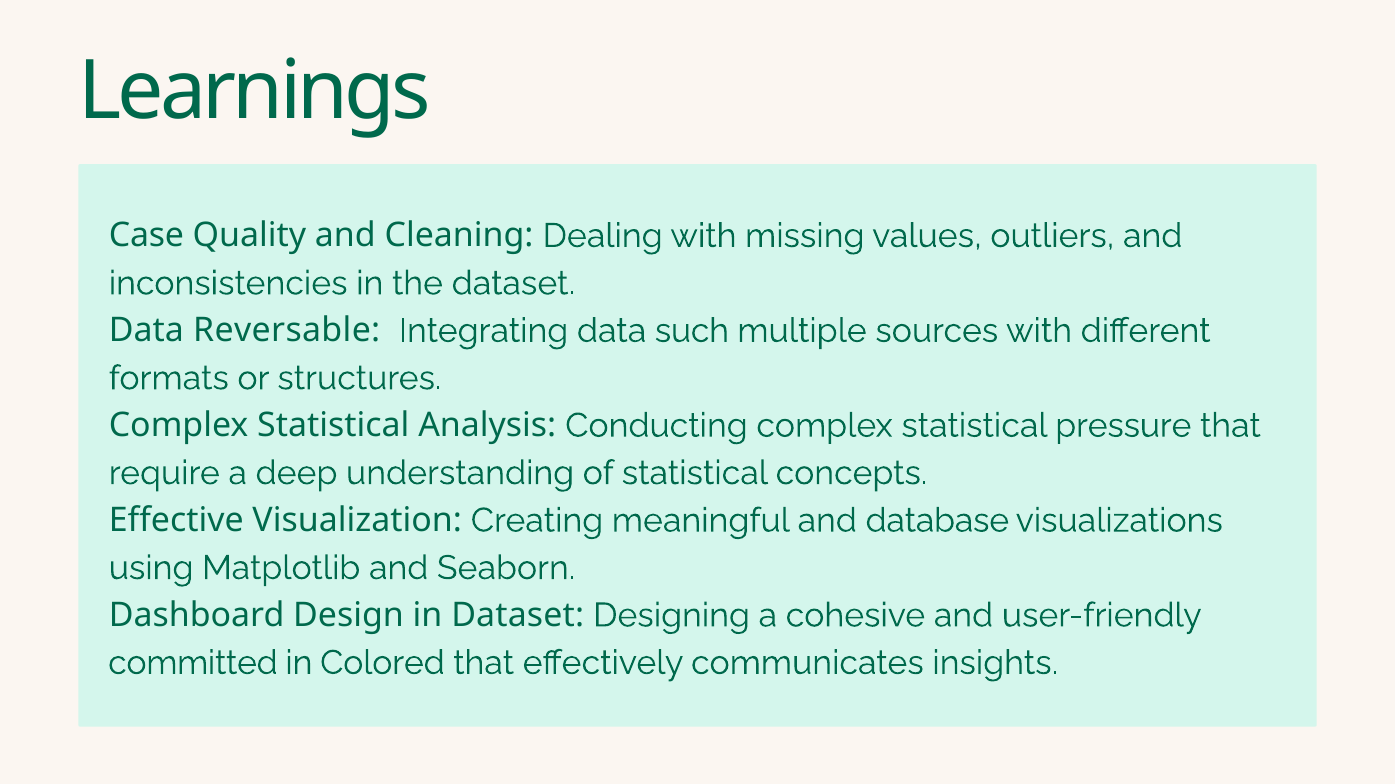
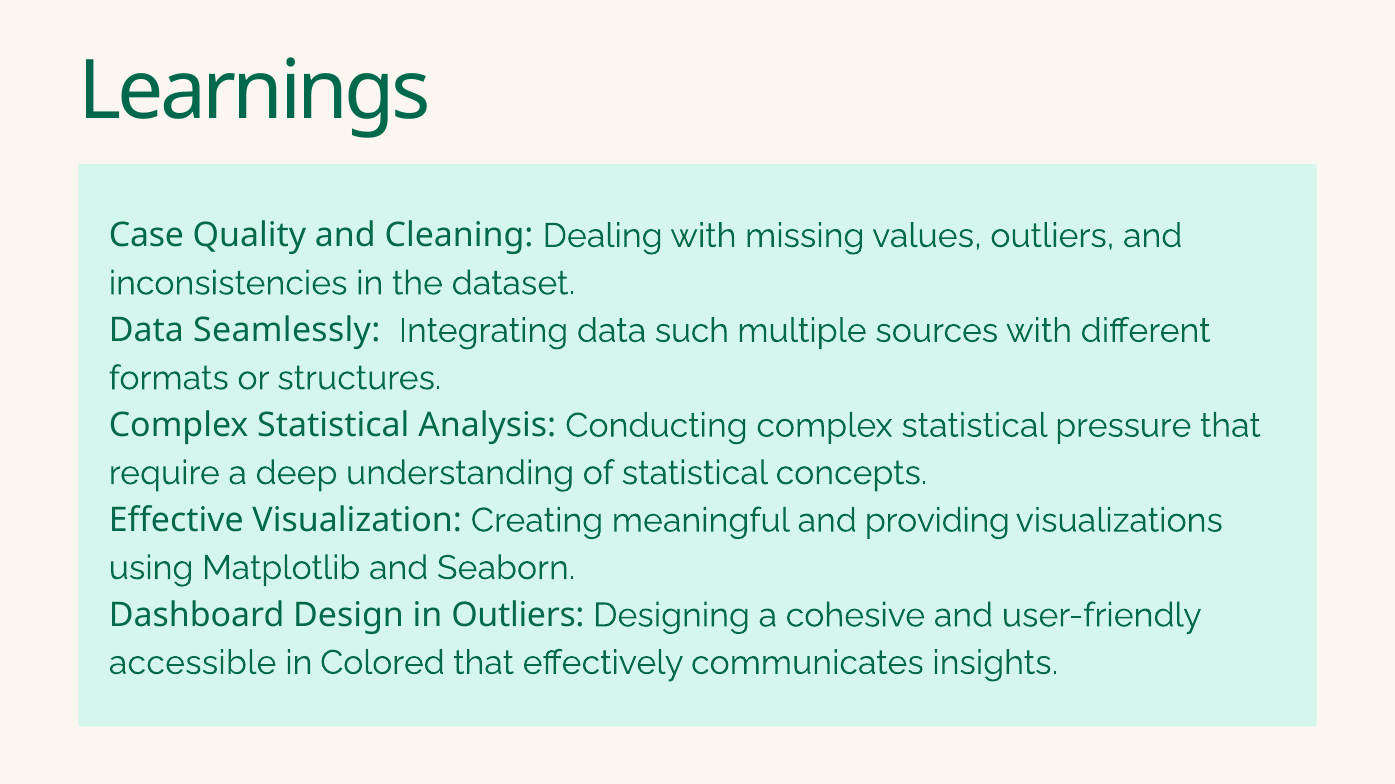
Reversable: Reversable -> Seamlessly
database: database -> providing
in Dataset: Dataset -> Outliers
committed: committed -> accessible
